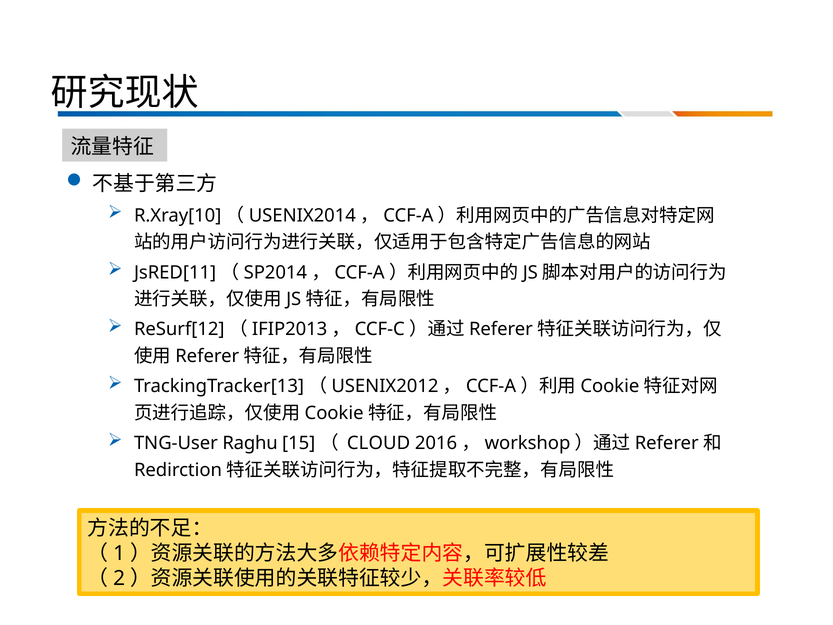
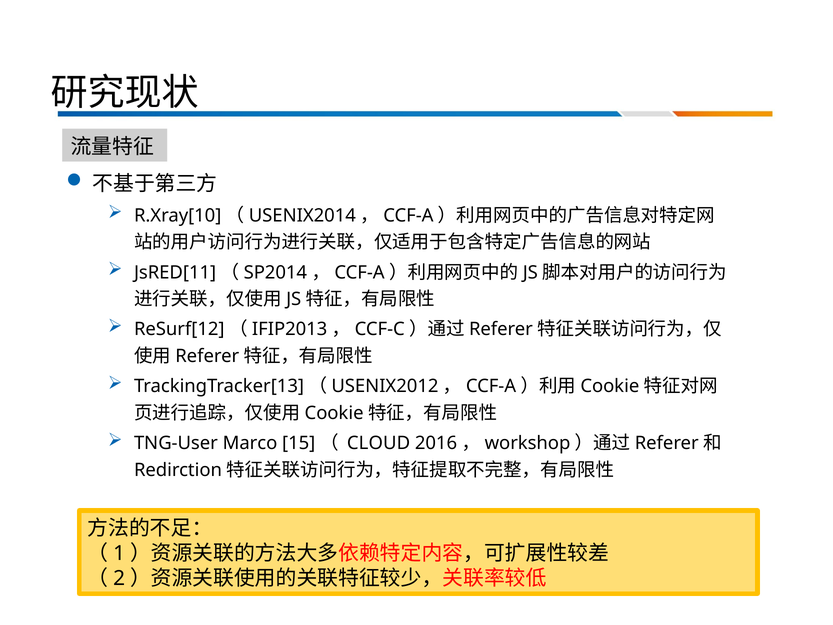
Raghu: Raghu -> Marco
